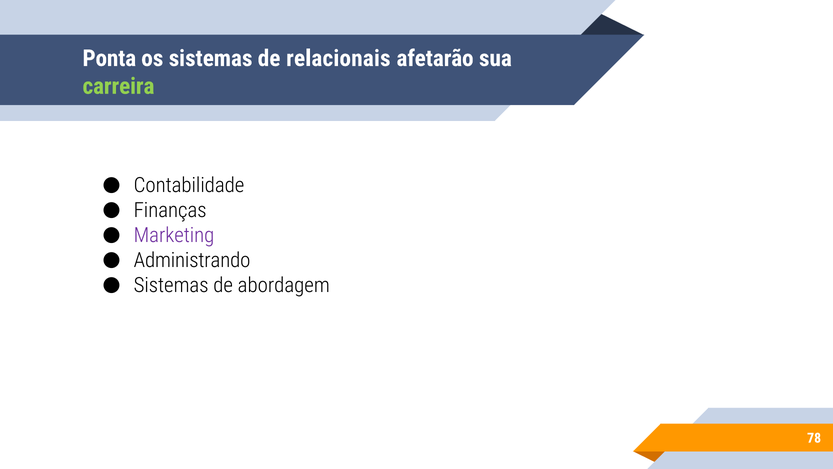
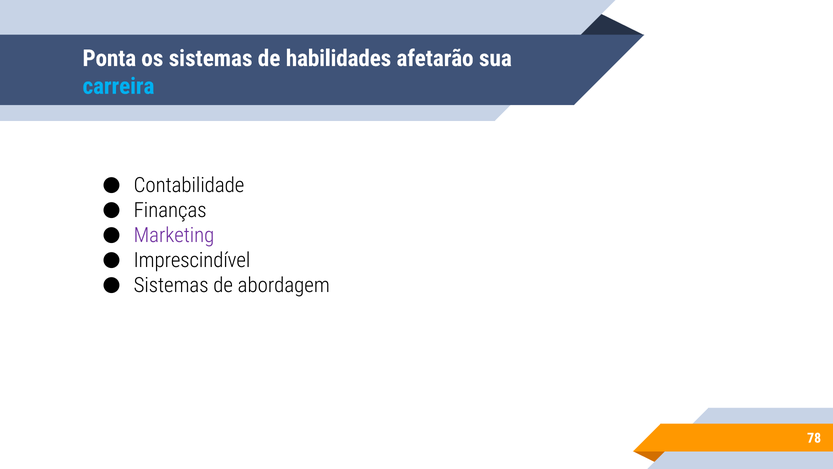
relacionais: relacionais -> habilidades
carreira colour: light green -> light blue
Administrando: Administrando -> Imprescindível
